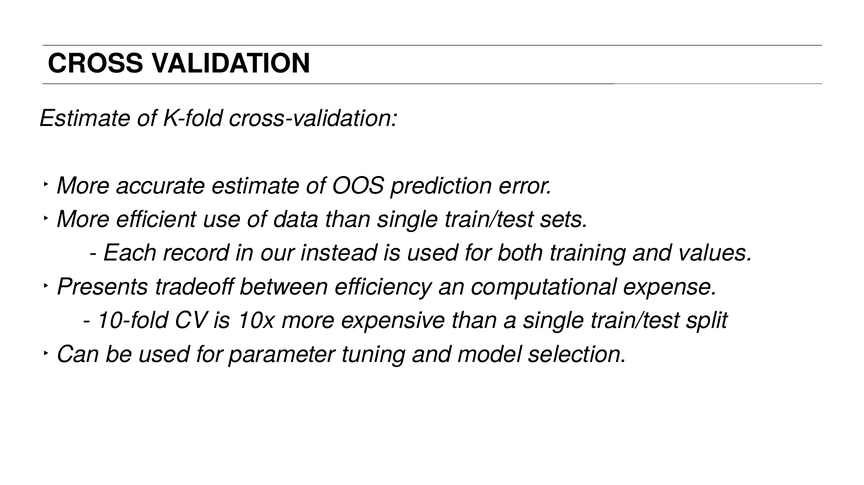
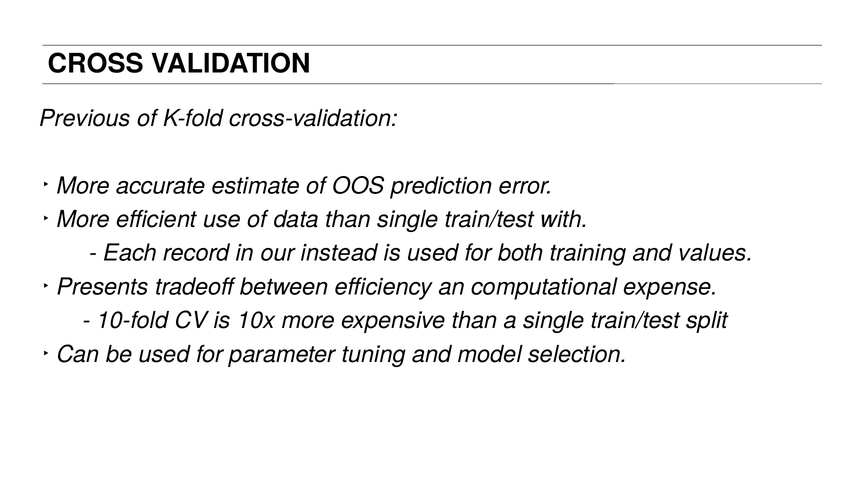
Estimate at (85, 118): Estimate -> Previous
sets: sets -> with
